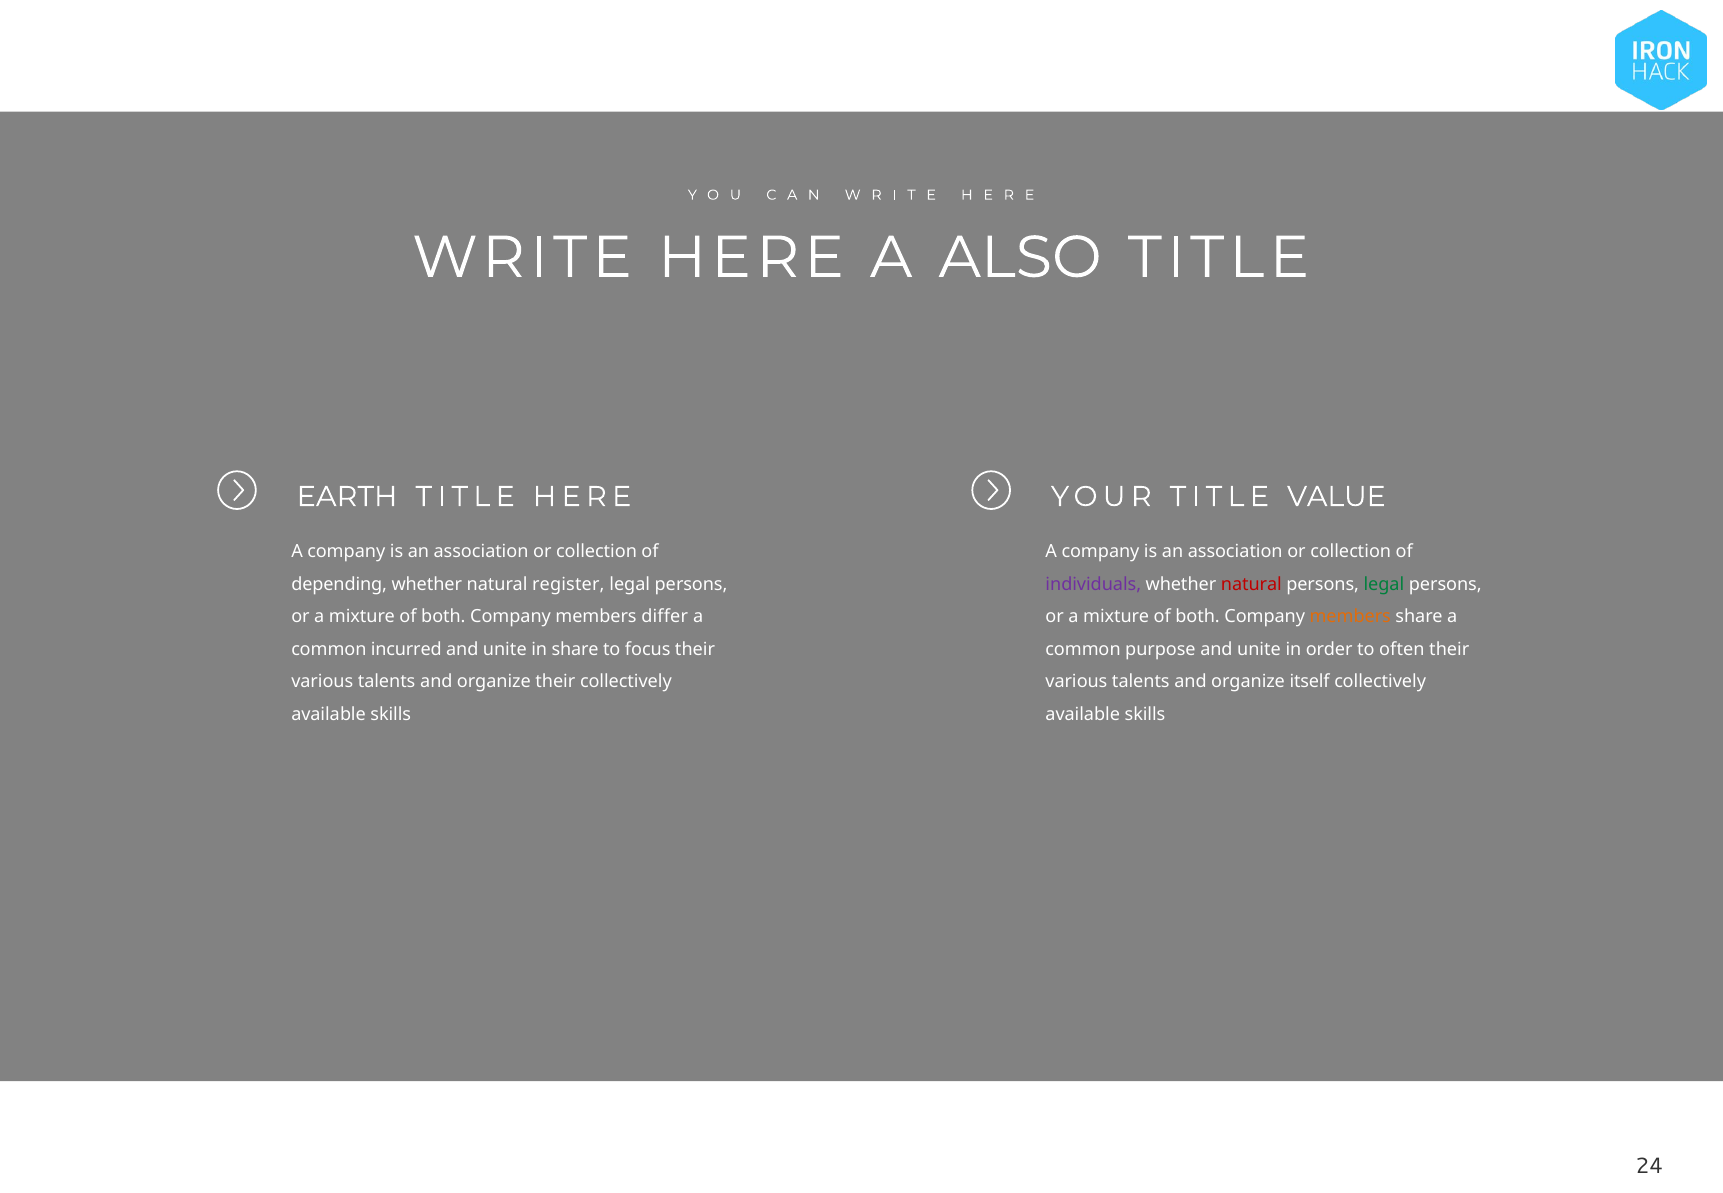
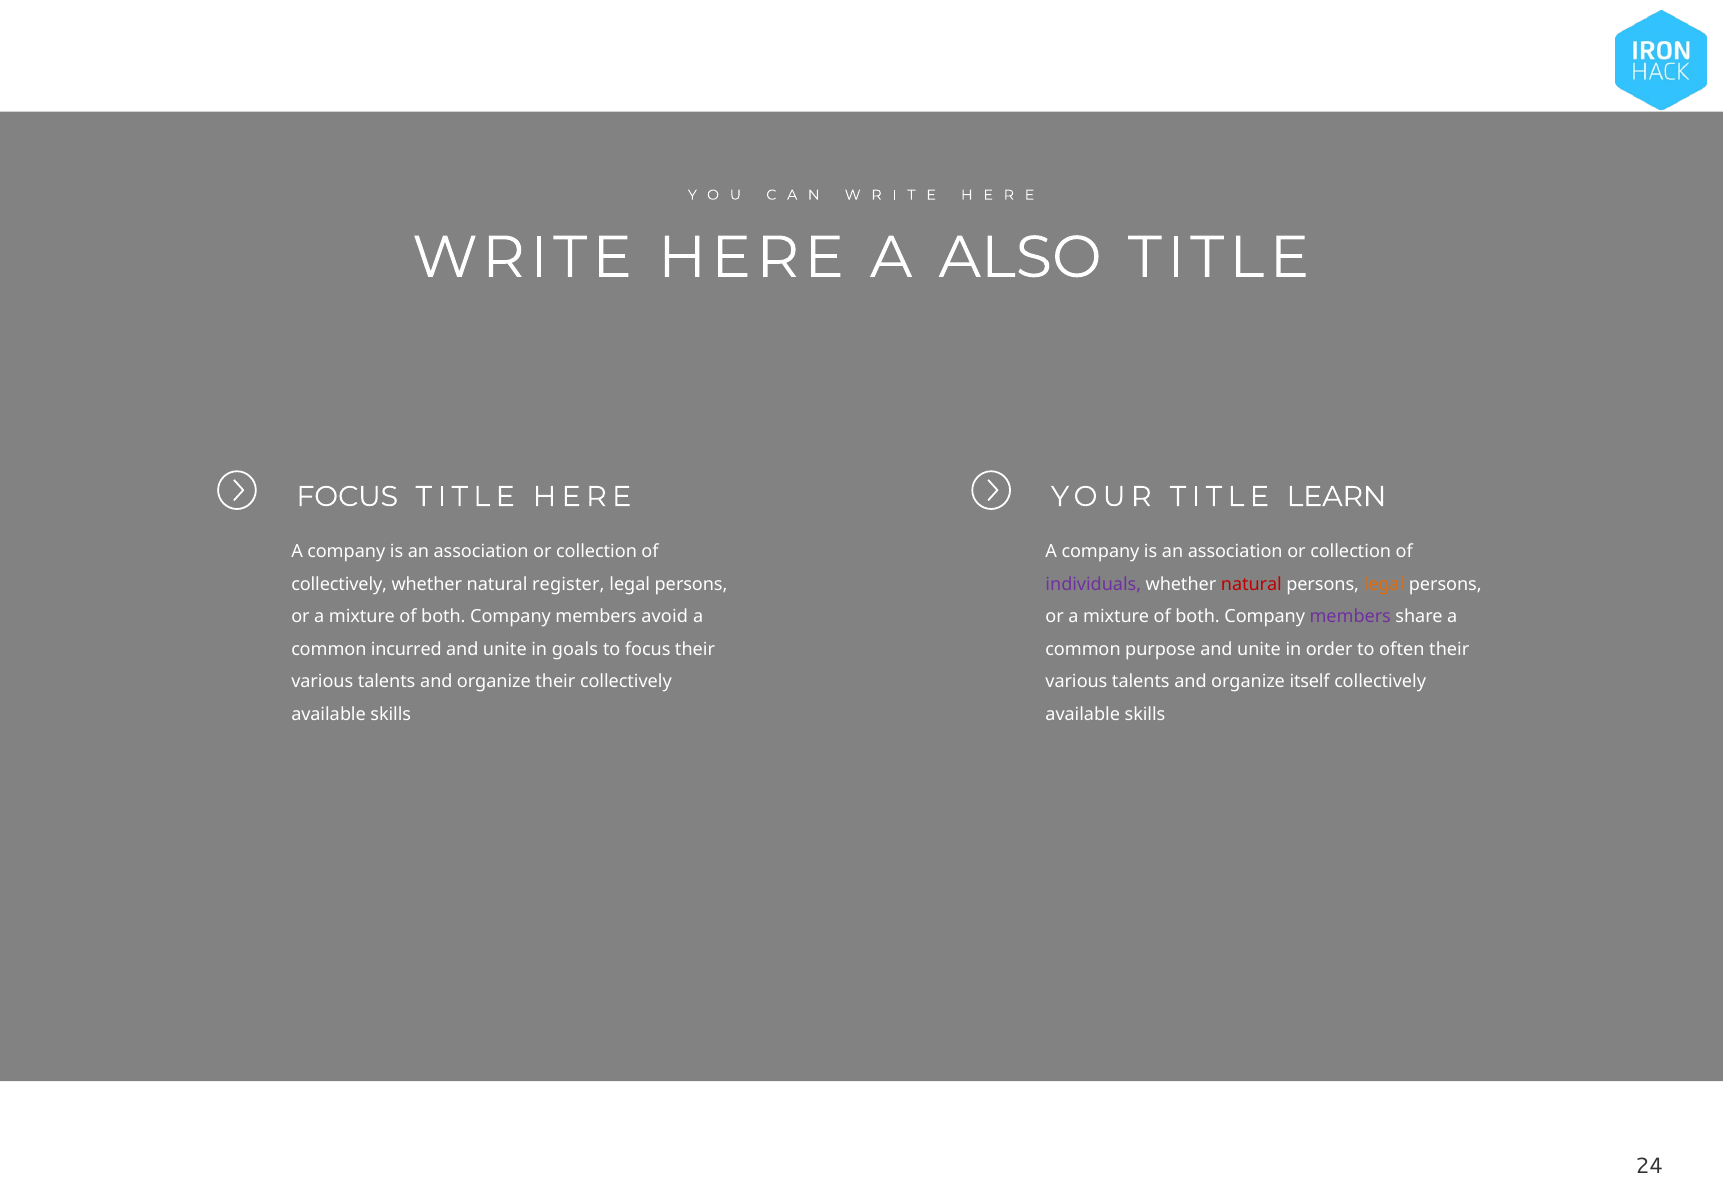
EARTH at (347, 497): EARTH -> FOCUS
VALUE: VALUE -> LEARN
depending at (339, 584): depending -> collectively
legal at (1384, 584) colour: green -> orange
differ: differ -> avoid
members at (1350, 617) colour: orange -> purple
in share: share -> goals
